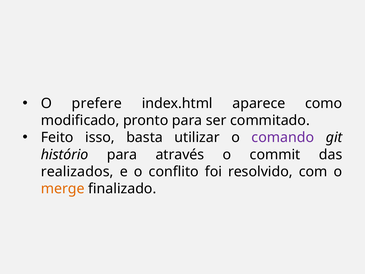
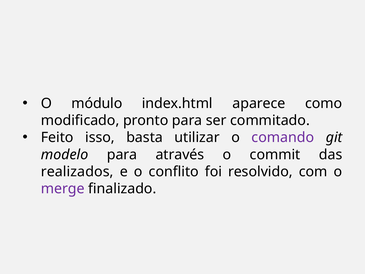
prefere: prefere -> módulo
histório: histório -> modelo
merge colour: orange -> purple
